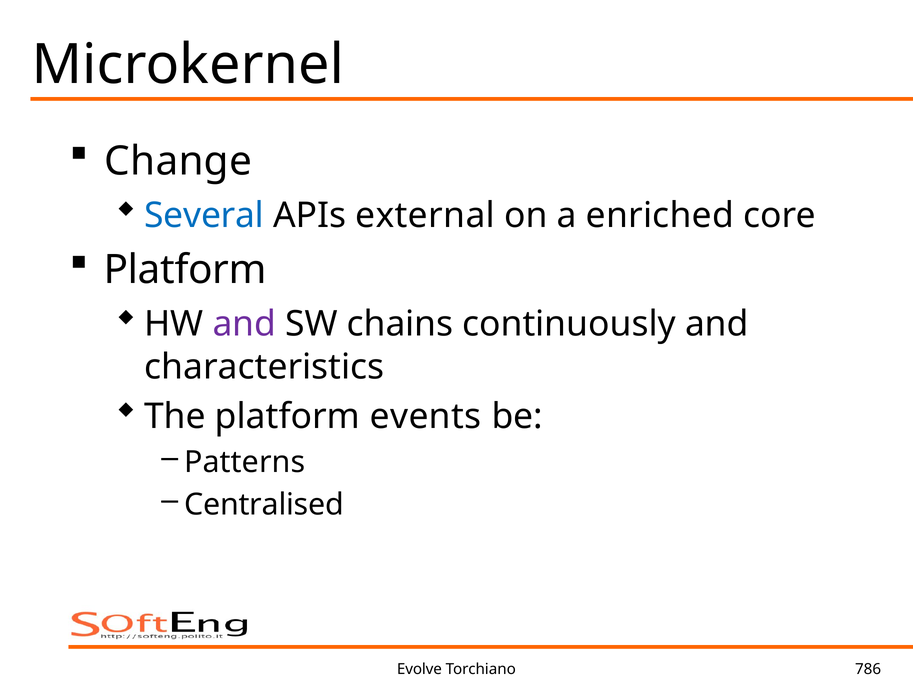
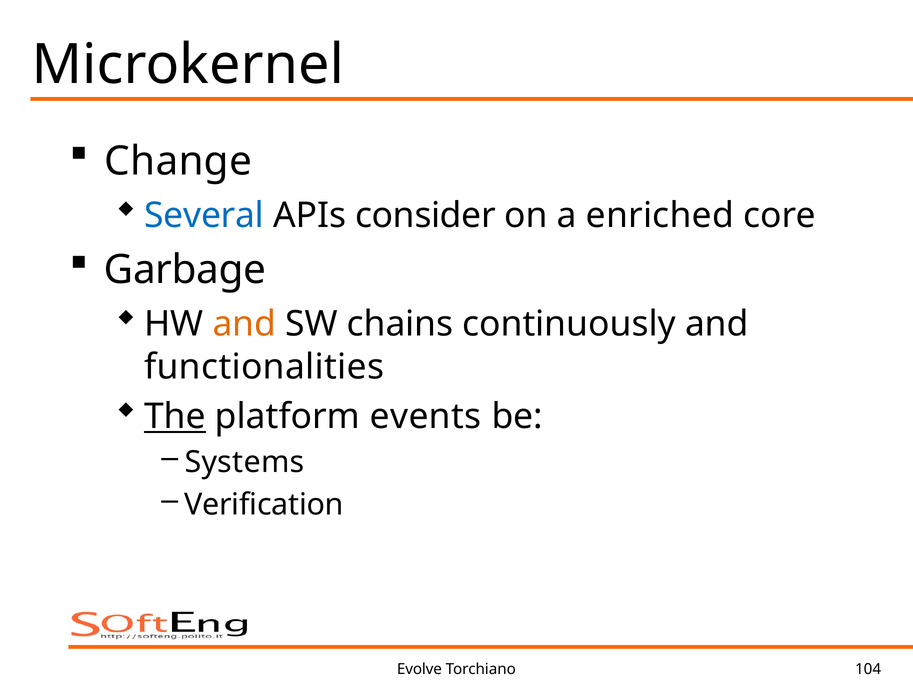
external: external -> consider
Platform at (185, 270): Platform -> Garbage
and at (244, 324) colour: purple -> orange
characteristics: characteristics -> functionalities
The underline: none -> present
Patterns: Patterns -> Systems
Centralised: Centralised -> Verification
786: 786 -> 104
